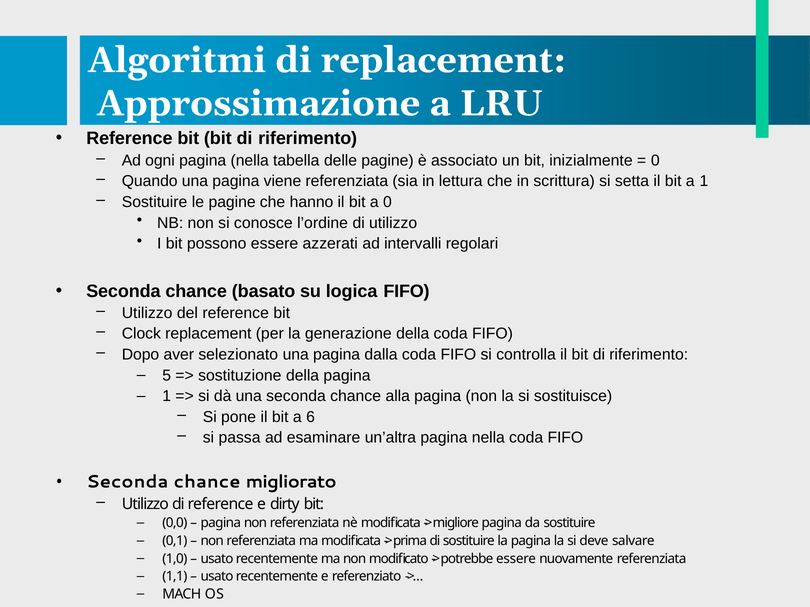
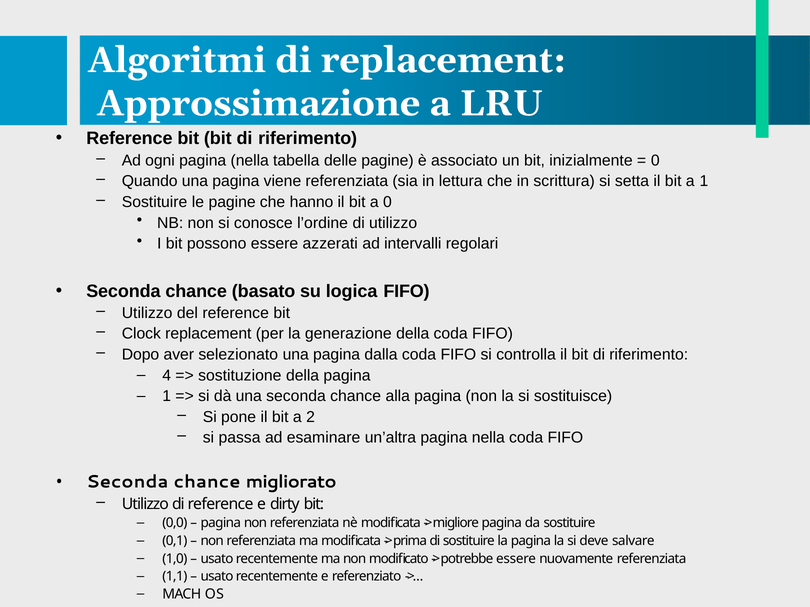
5: 5 -> 4
6: 6 -> 2
